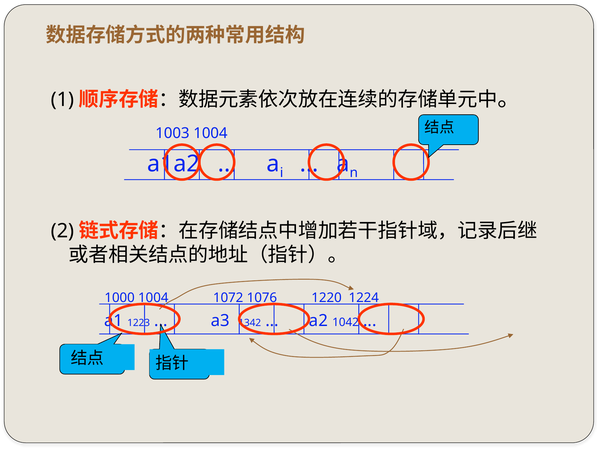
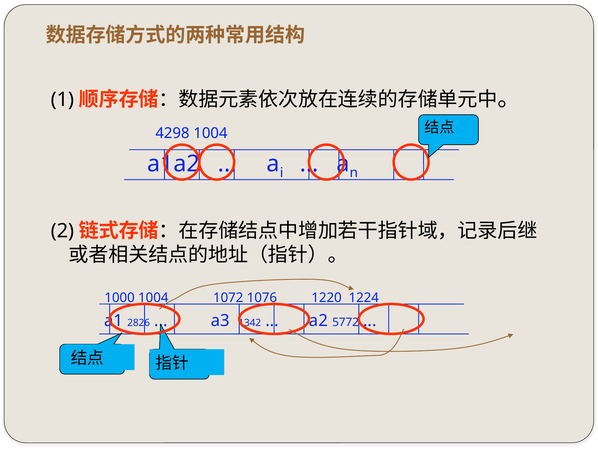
1003: 1003 -> 4298
1223: 1223 -> 2826
1042: 1042 -> 5772
